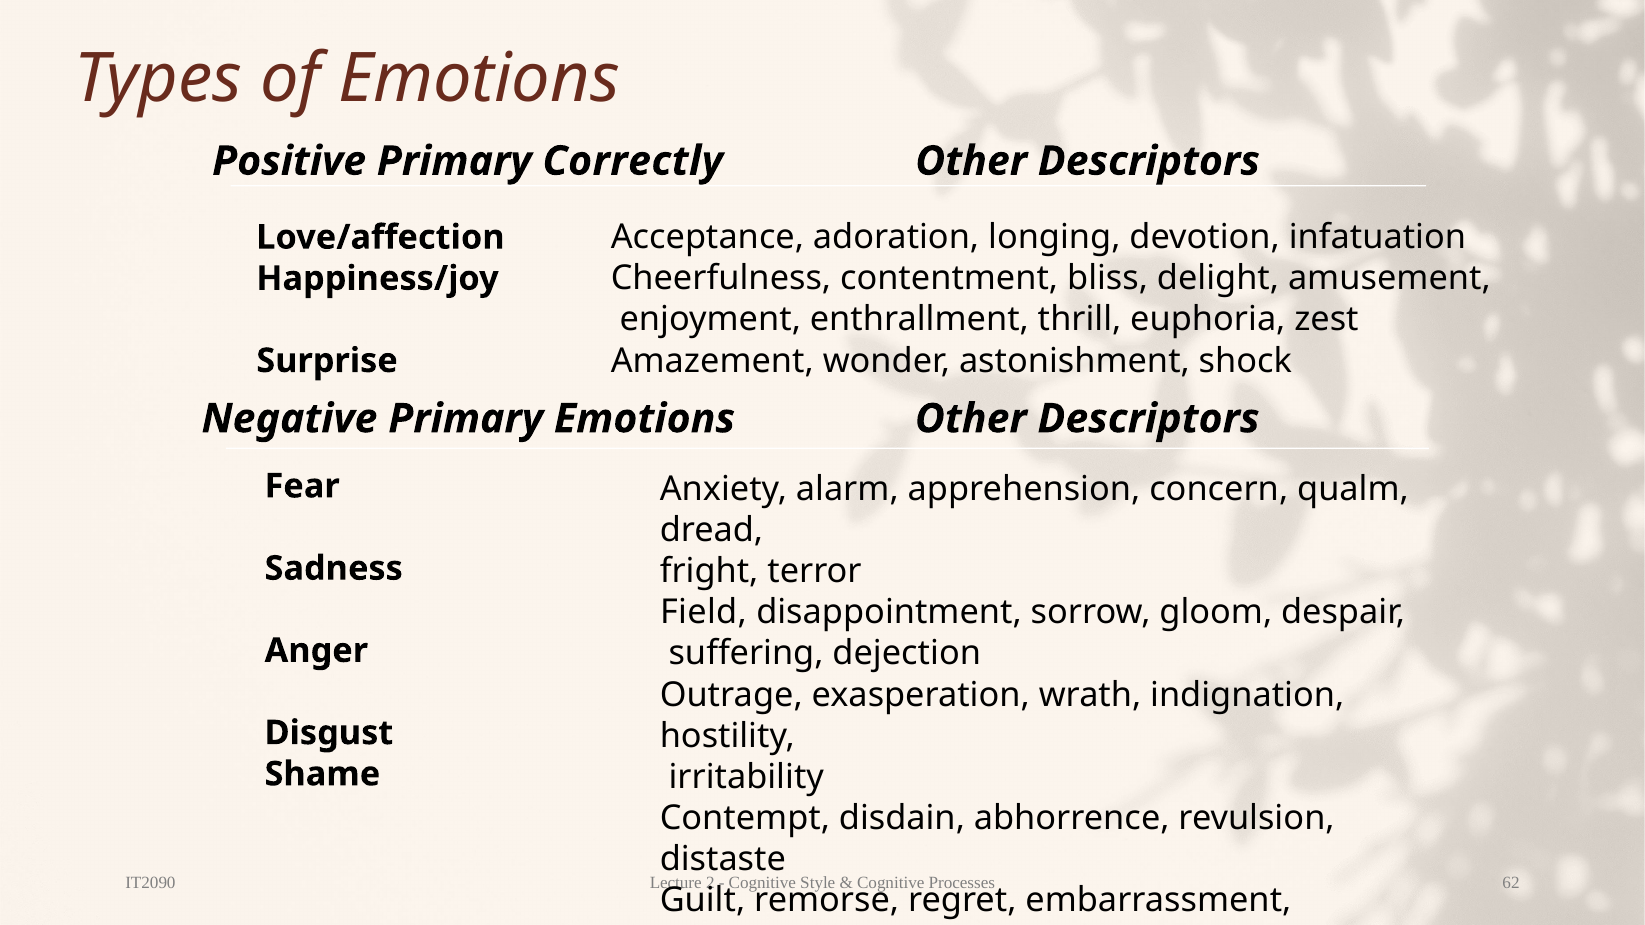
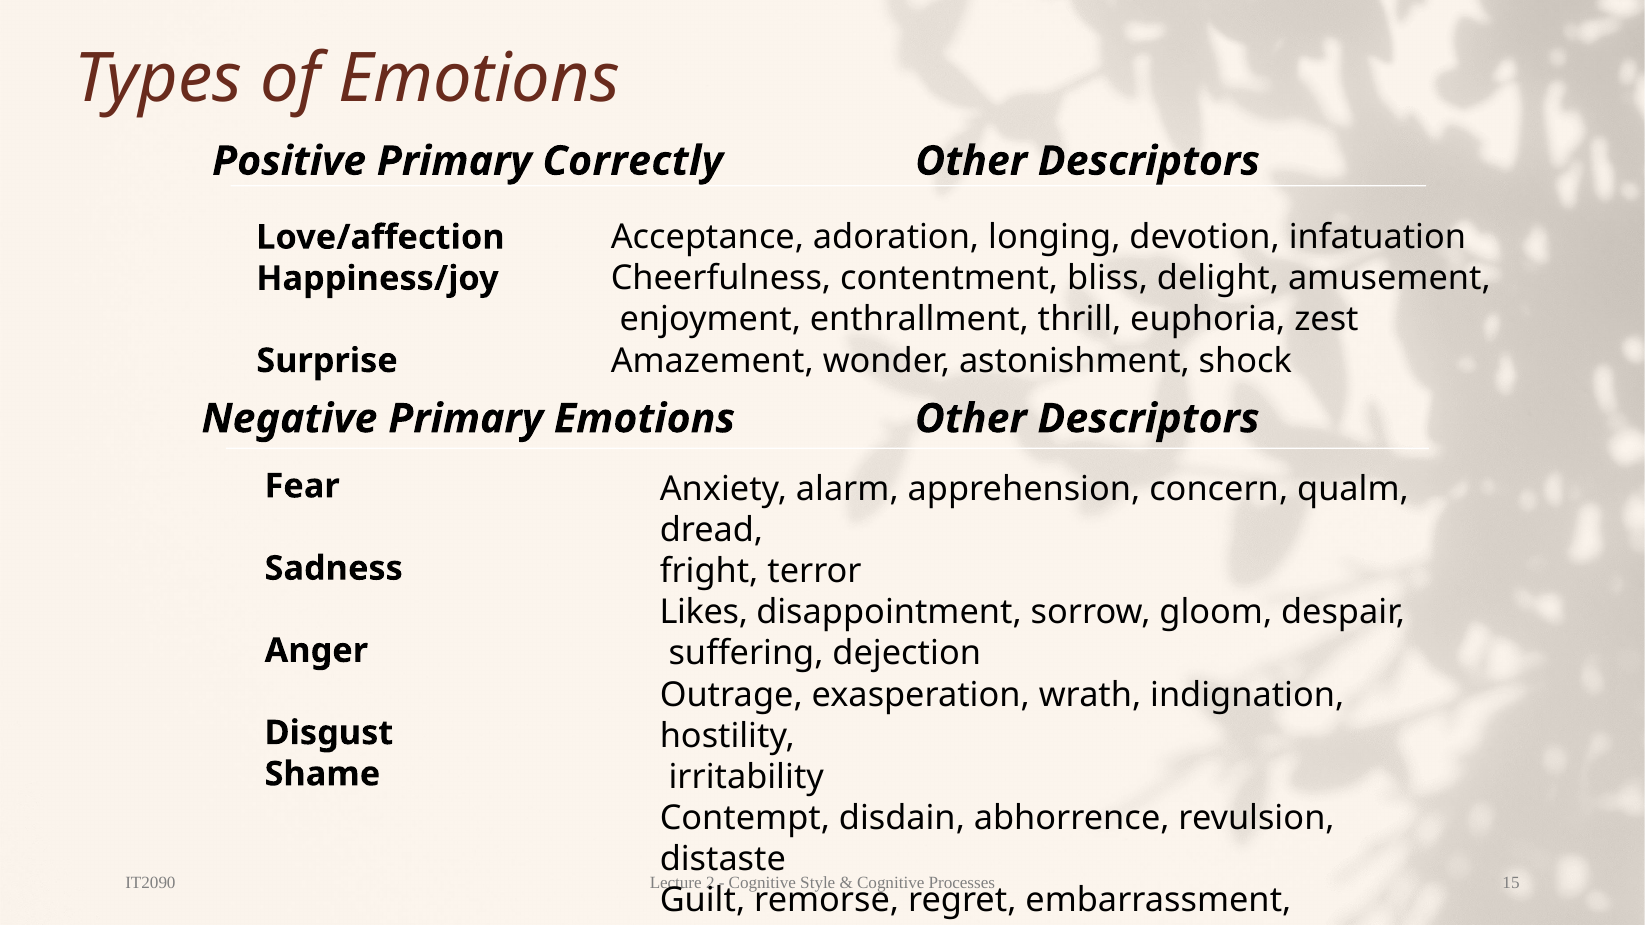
Field: Field -> Likes
62: 62 -> 15
